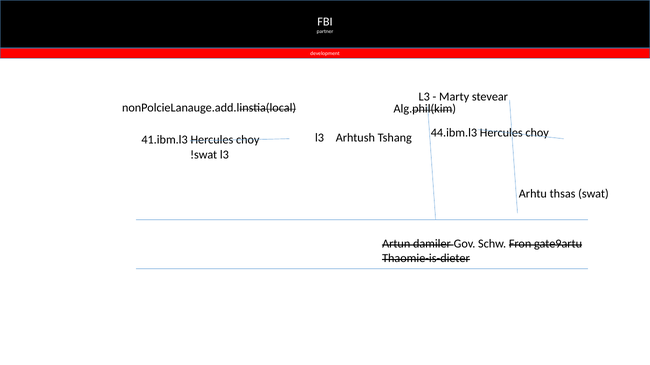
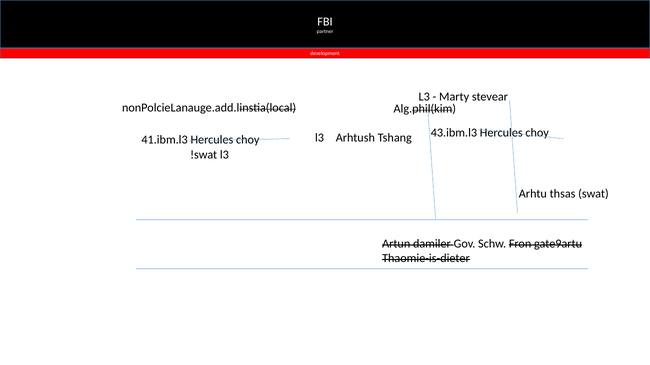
44.ibm.l3: 44.ibm.l3 -> 43.ibm.l3
